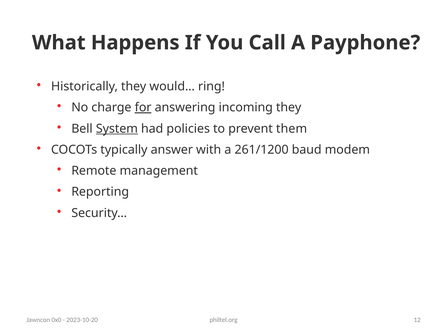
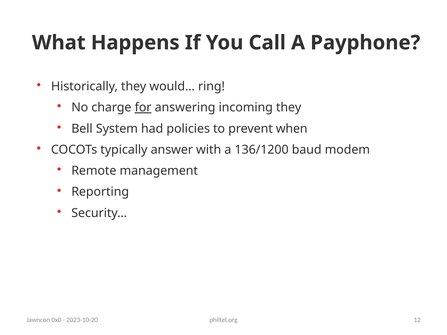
System underline: present -> none
them: them -> when
261/1200: 261/1200 -> 136/1200
